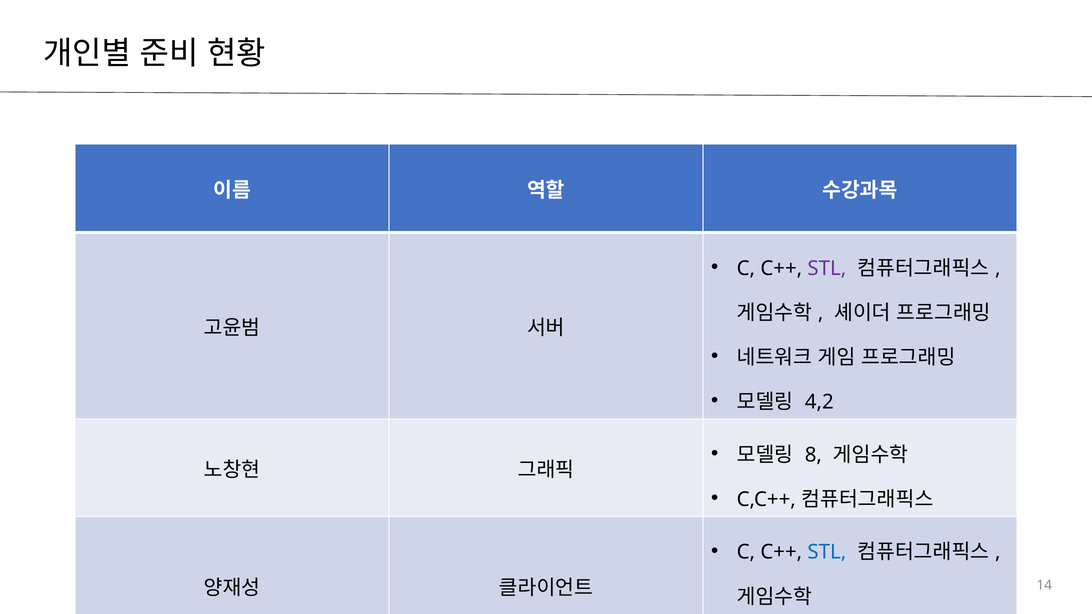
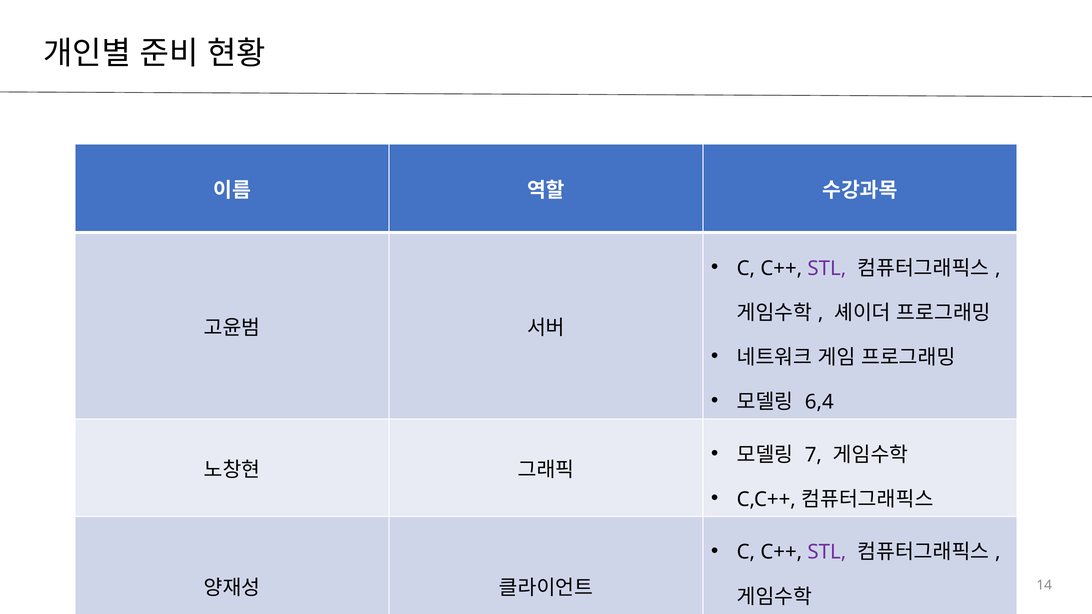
4,2: 4,2 -> 6,4
8: 8 -> 7
STL at (827, 552) colour: blue -> purple
